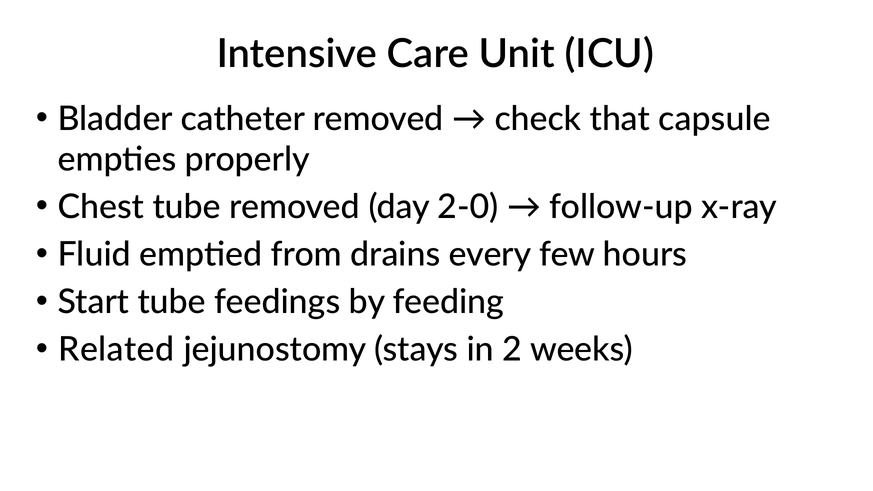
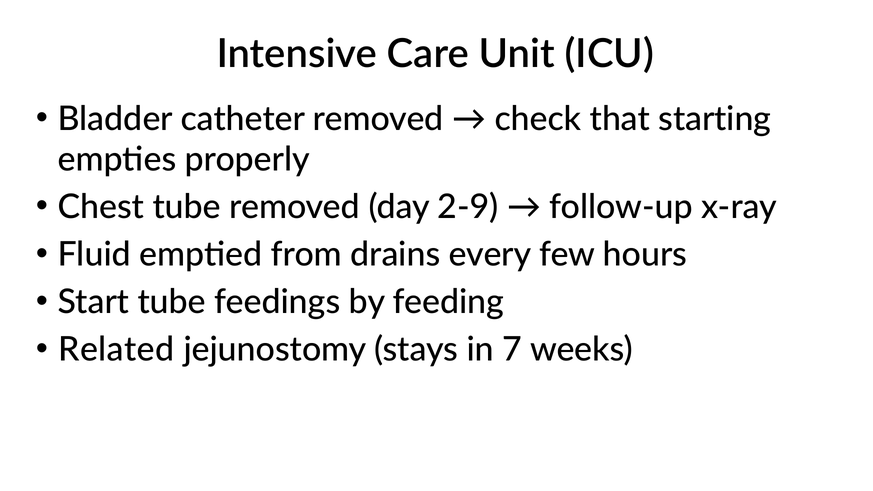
capsule: capsule -> starting
2-0: 2-0 -> 2-9
2: 2 -> 7
